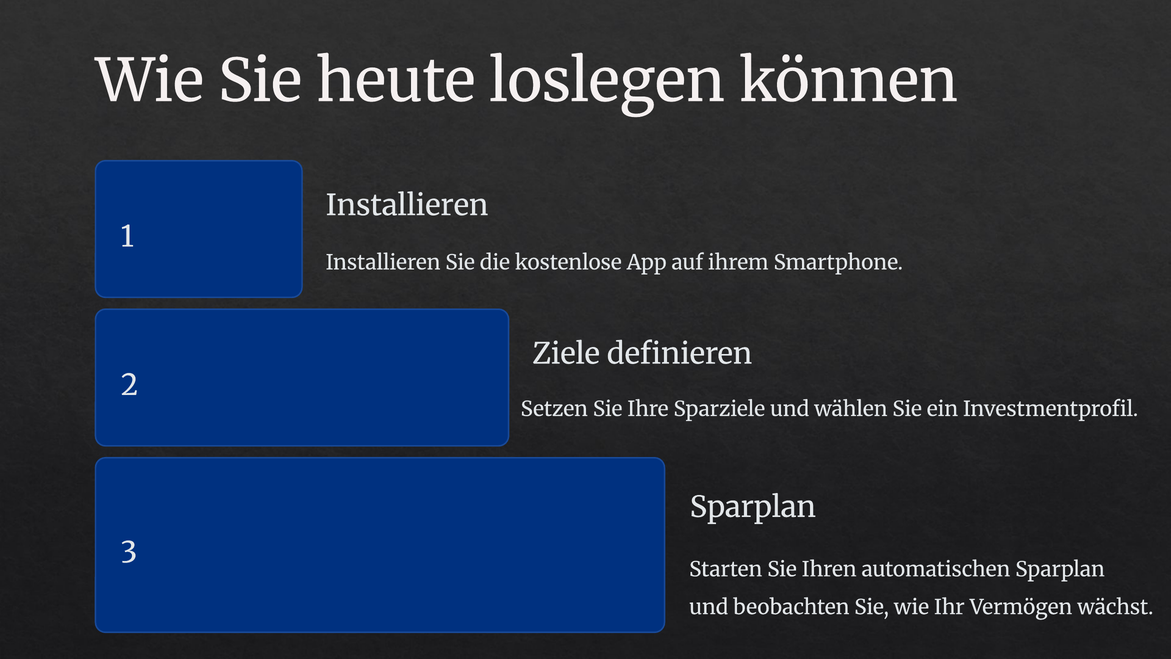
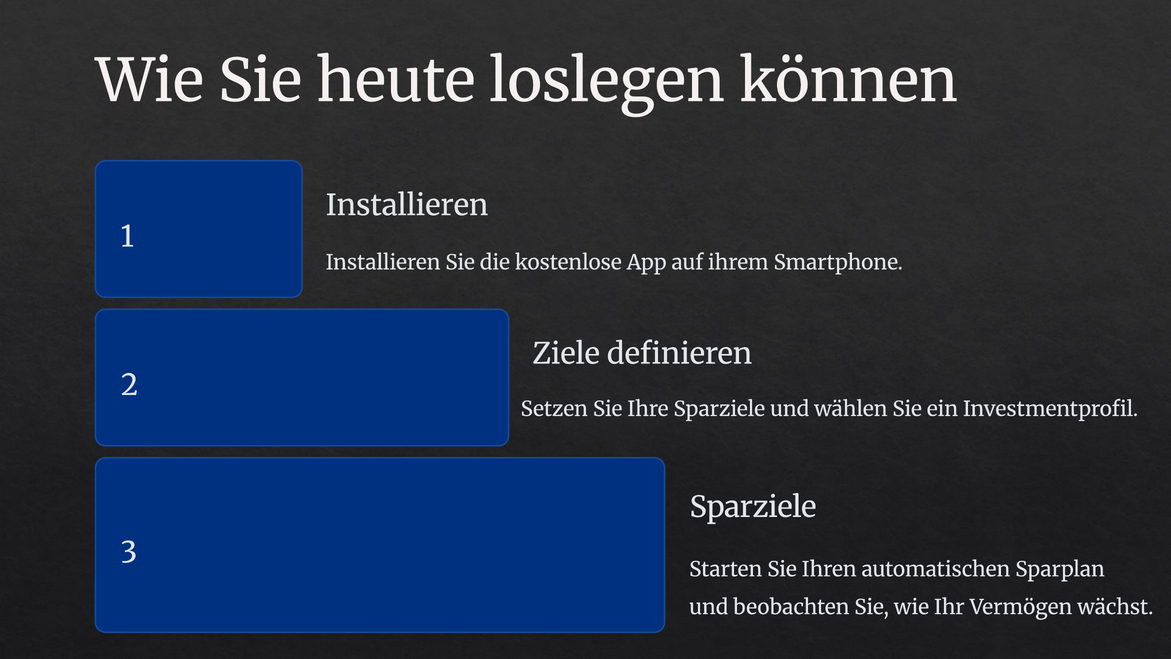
Sparplan at (753, 507): Sparplan -> Sparziele
